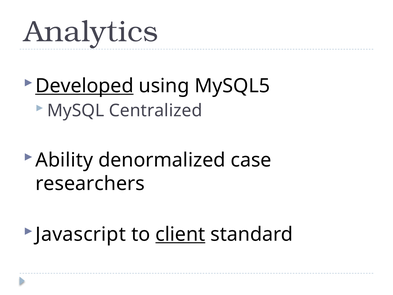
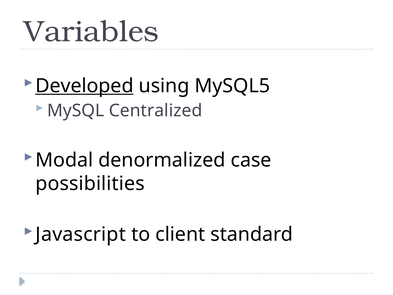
Analytics: Analytics -> Variables
Ability: Ability -> Modal
researchers: researchers -> possibilities
client underline: present -> none
